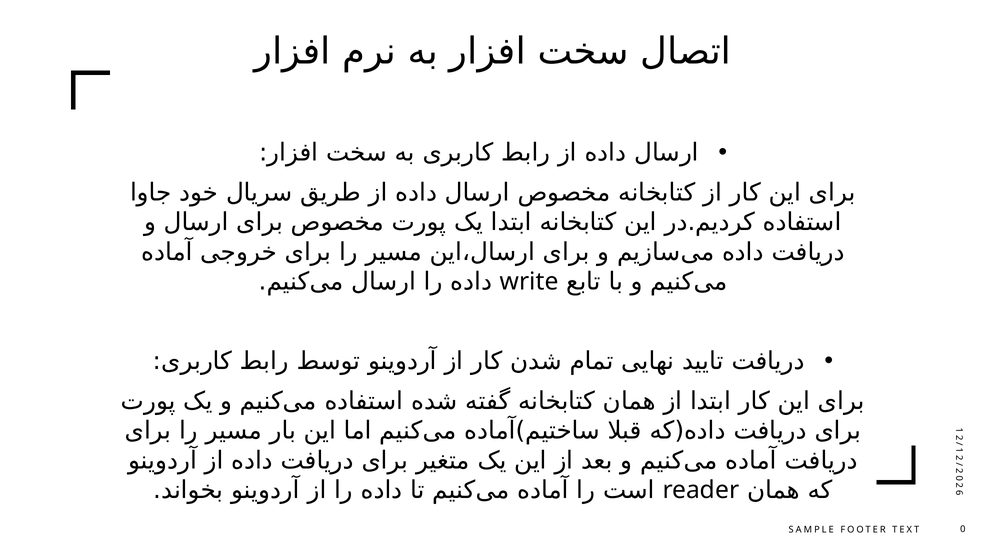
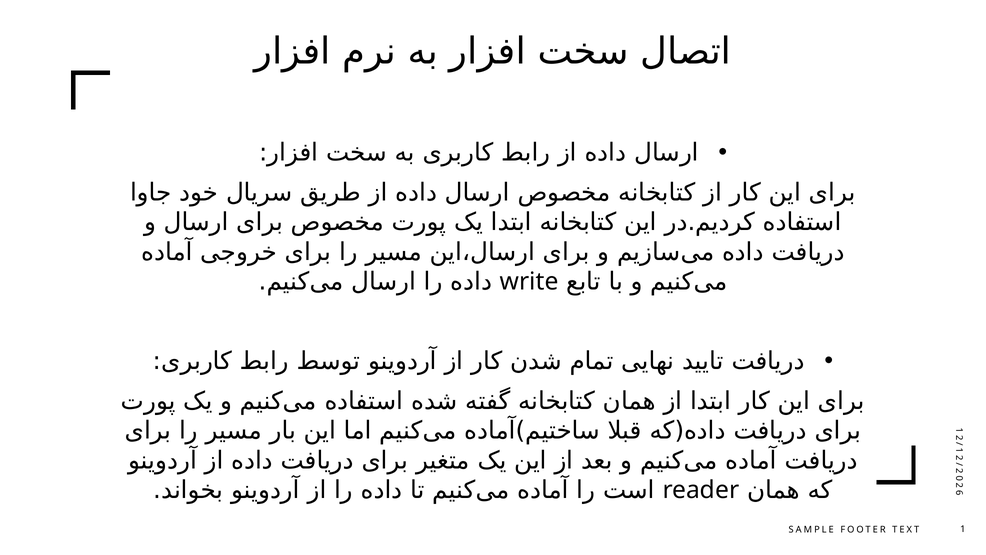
TEXT 0: 0 -> 1
